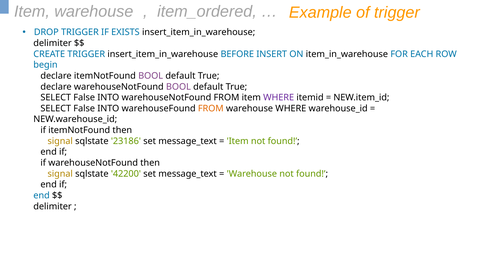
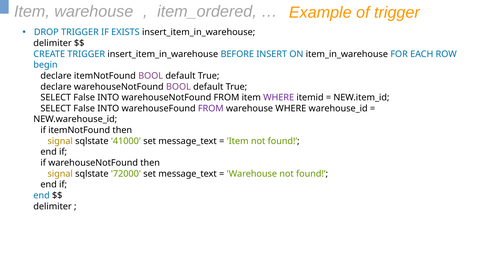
FROM at (211, 109) colour: orange -> purple
23186: 23186 -> 41000
42200: 42200 -> 72000
